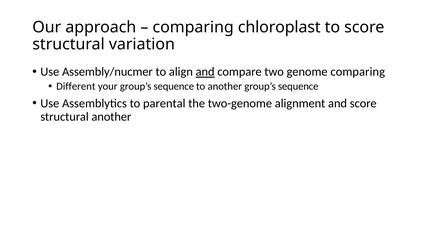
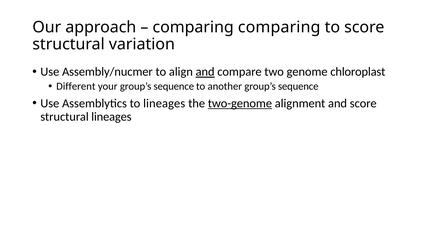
comparing chloroplast: chloroplast -> comparing
genome comparing: comparing -> chloroplast
to parental: parental -> lineages
two-genome underline: none -> present
structural another: another -> lineages
